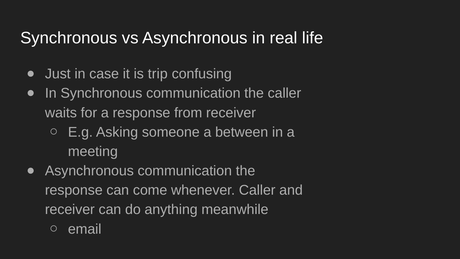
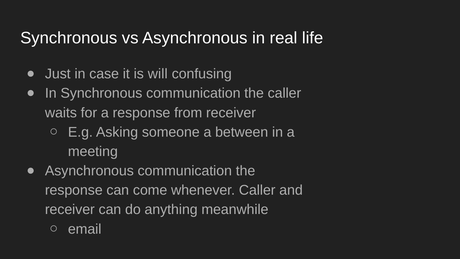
trip: trip -> will
